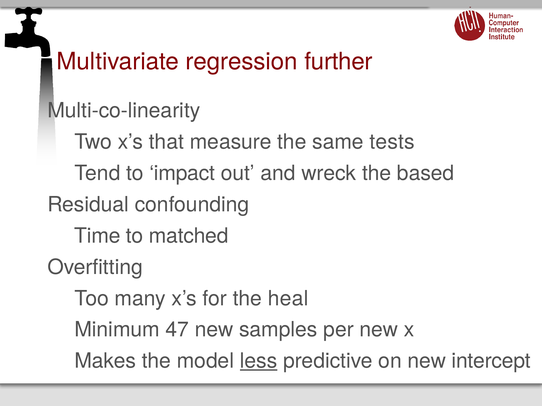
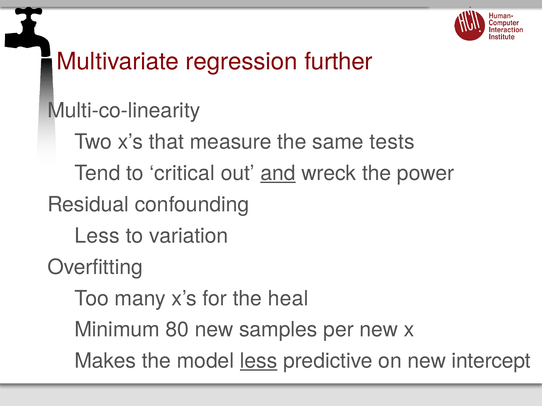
impact: impact -> critical
and underline: none -> present
based: based -> power
Time at (97, 236): Time -> Less
matched: matched -> variation
47: 47 -> 80
